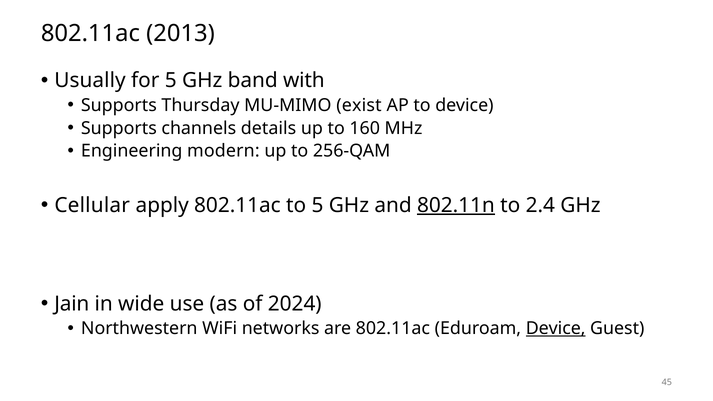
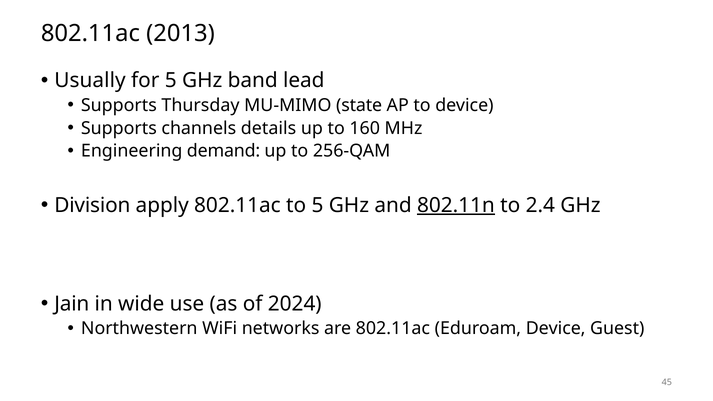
with: with -> lead
exist: exist -> state
modern: modern -> demand
Cellular: Cellular -> Division
Device at (556, 328) underline: present -> none
